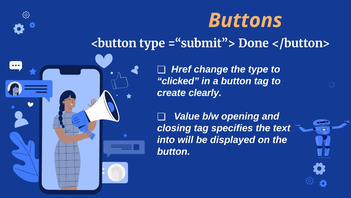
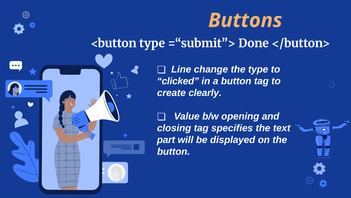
Href: Href -> Line
into: into -> part
